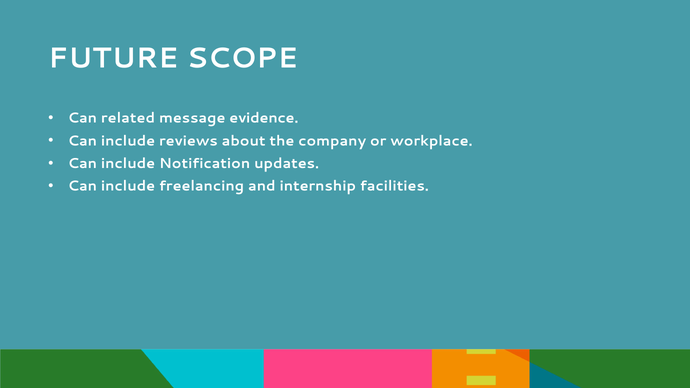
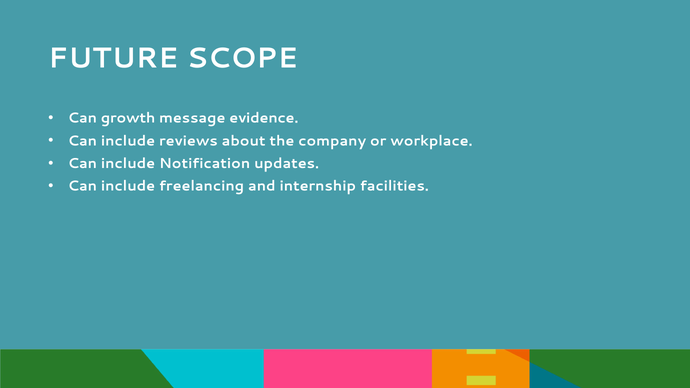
related: related -> growth
